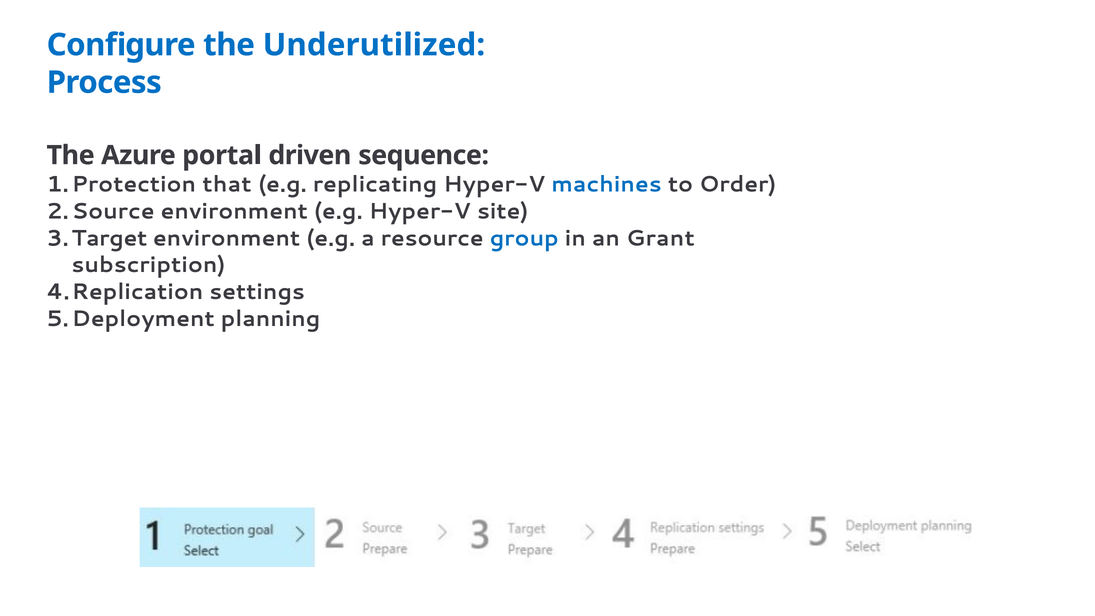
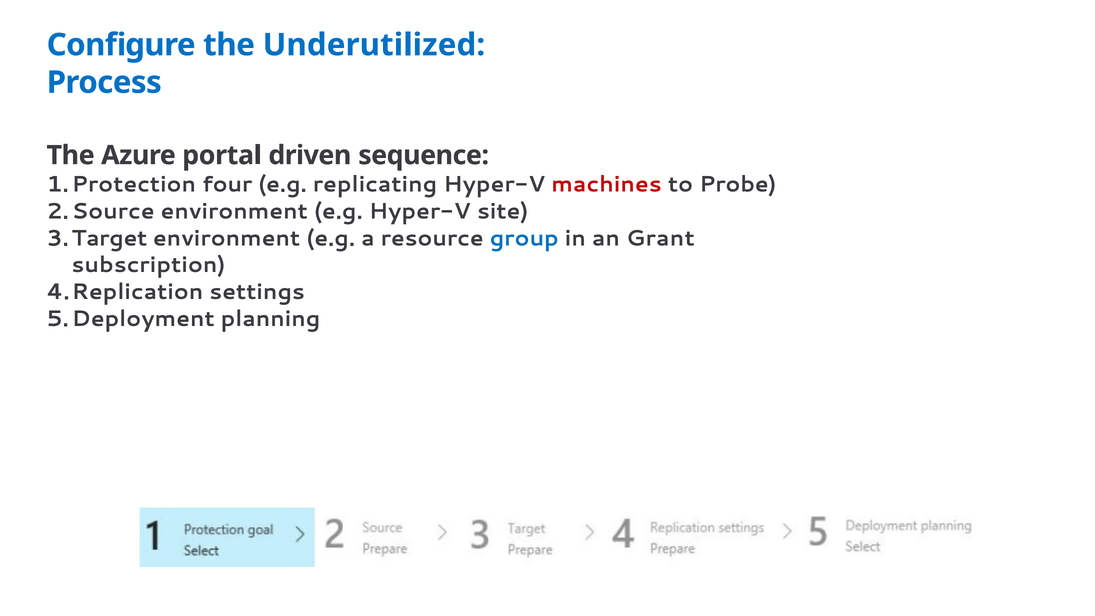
that: that -> four
machines colour: blue -> red
Order: Order -> Probe
